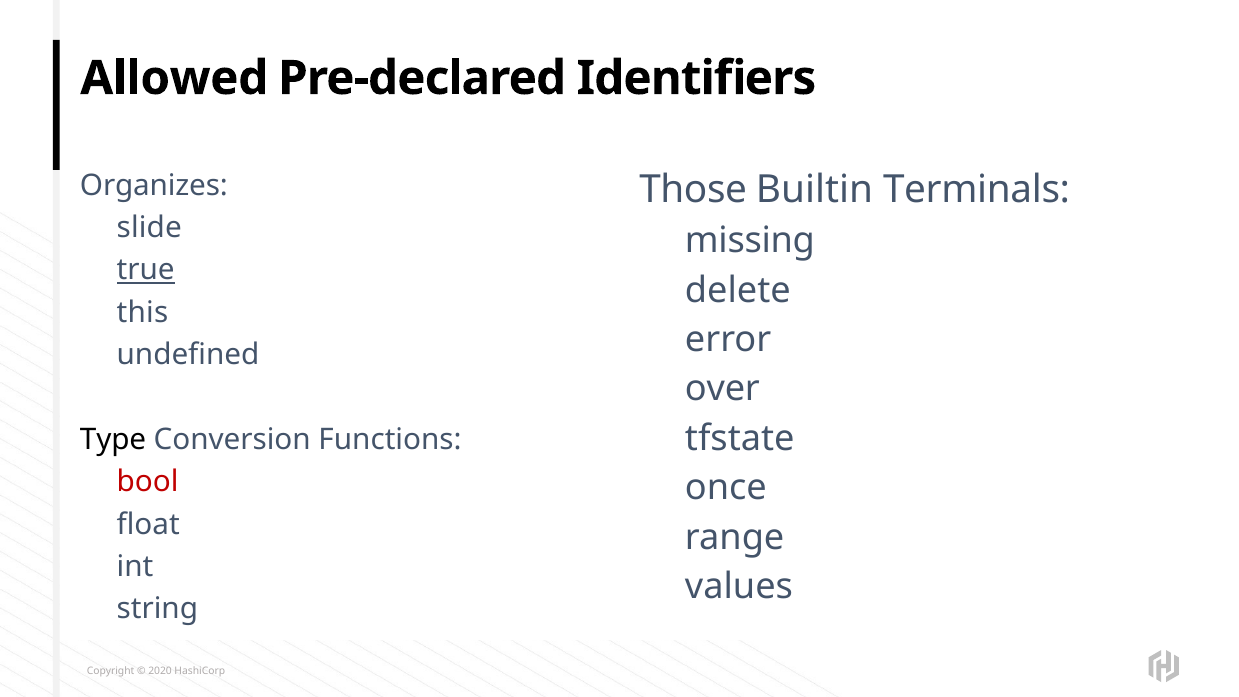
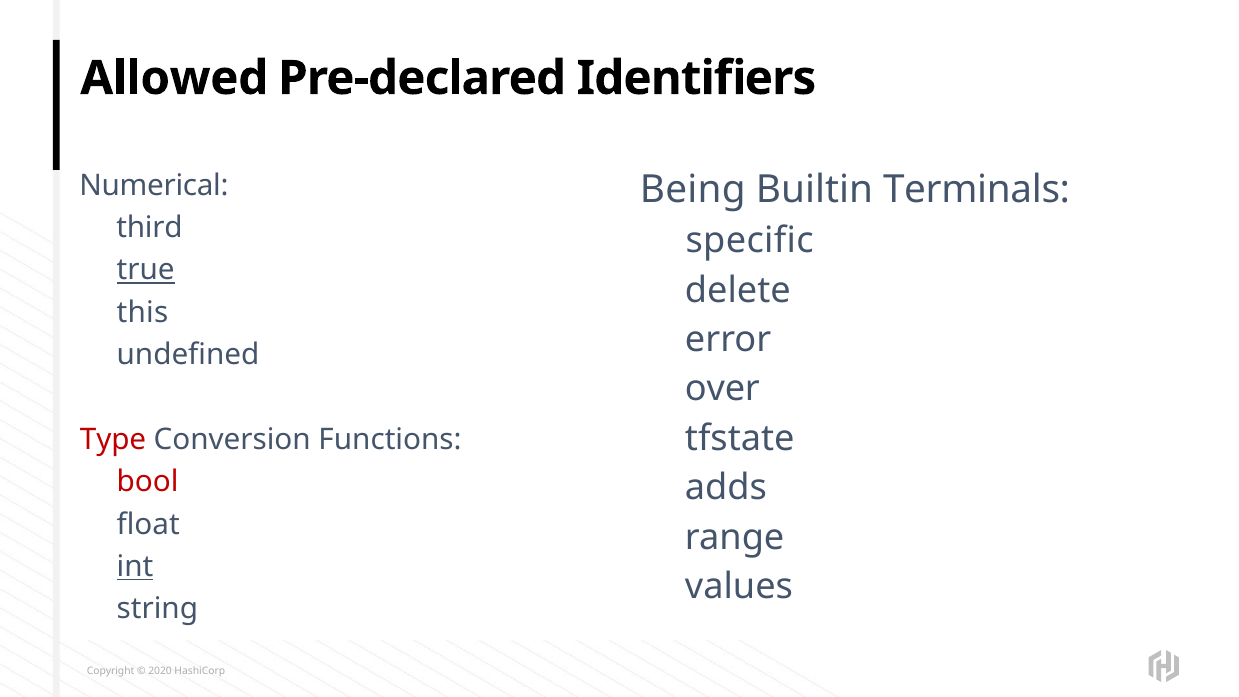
Organizes: Organizes -> Numerical
Those: Those -> Being
slide: slide -> third
missing: missing -> specific
Type colour: black -> red
once: once -> adds
int underline: none -> present
